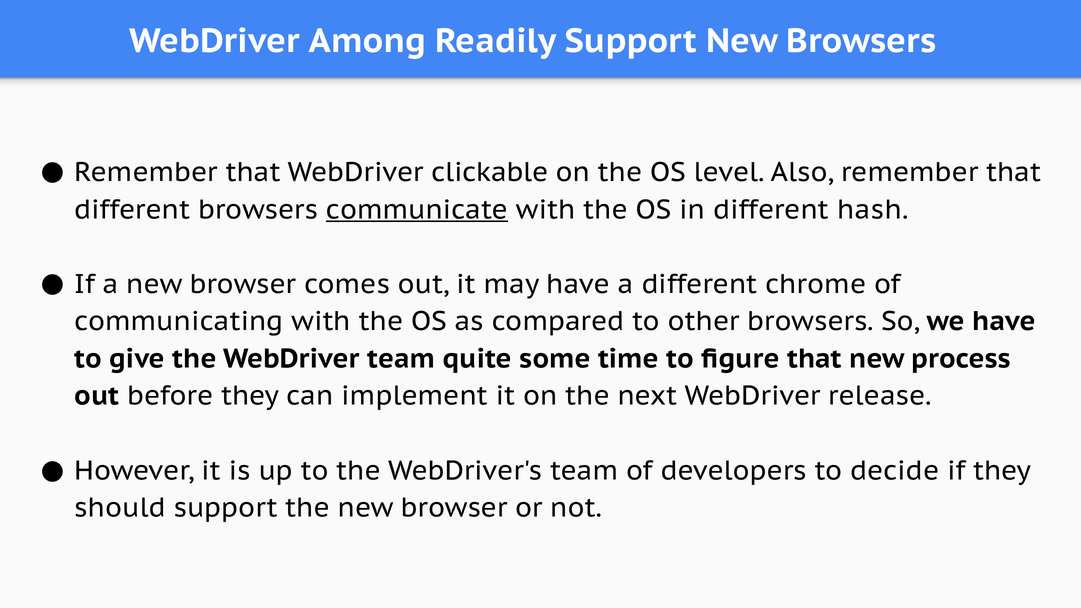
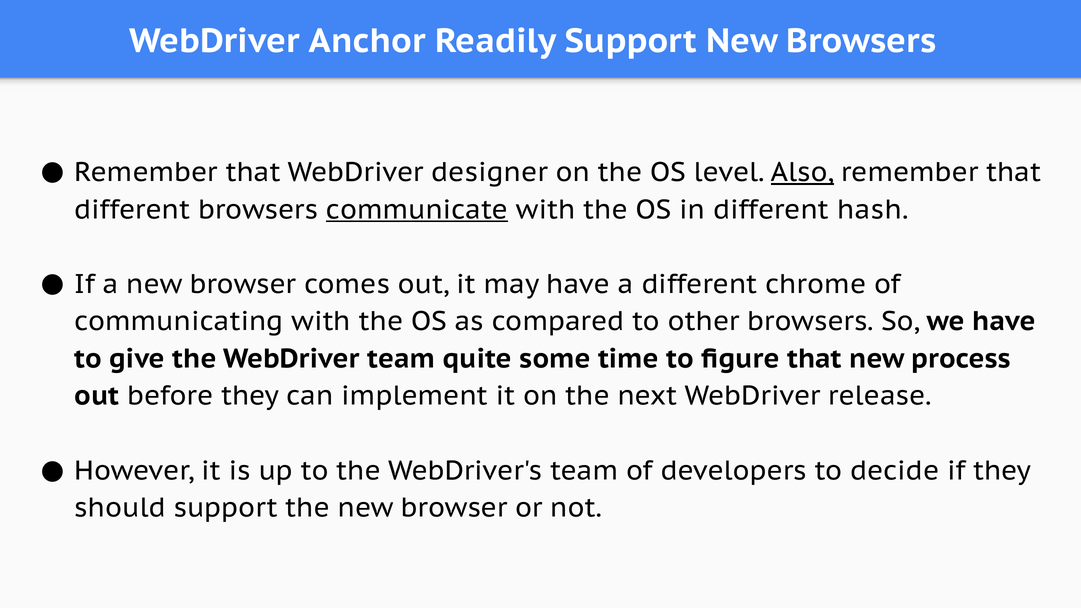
Among: Among -> Anchor
clickable: clickable -> designer
Also underline: none -> present
